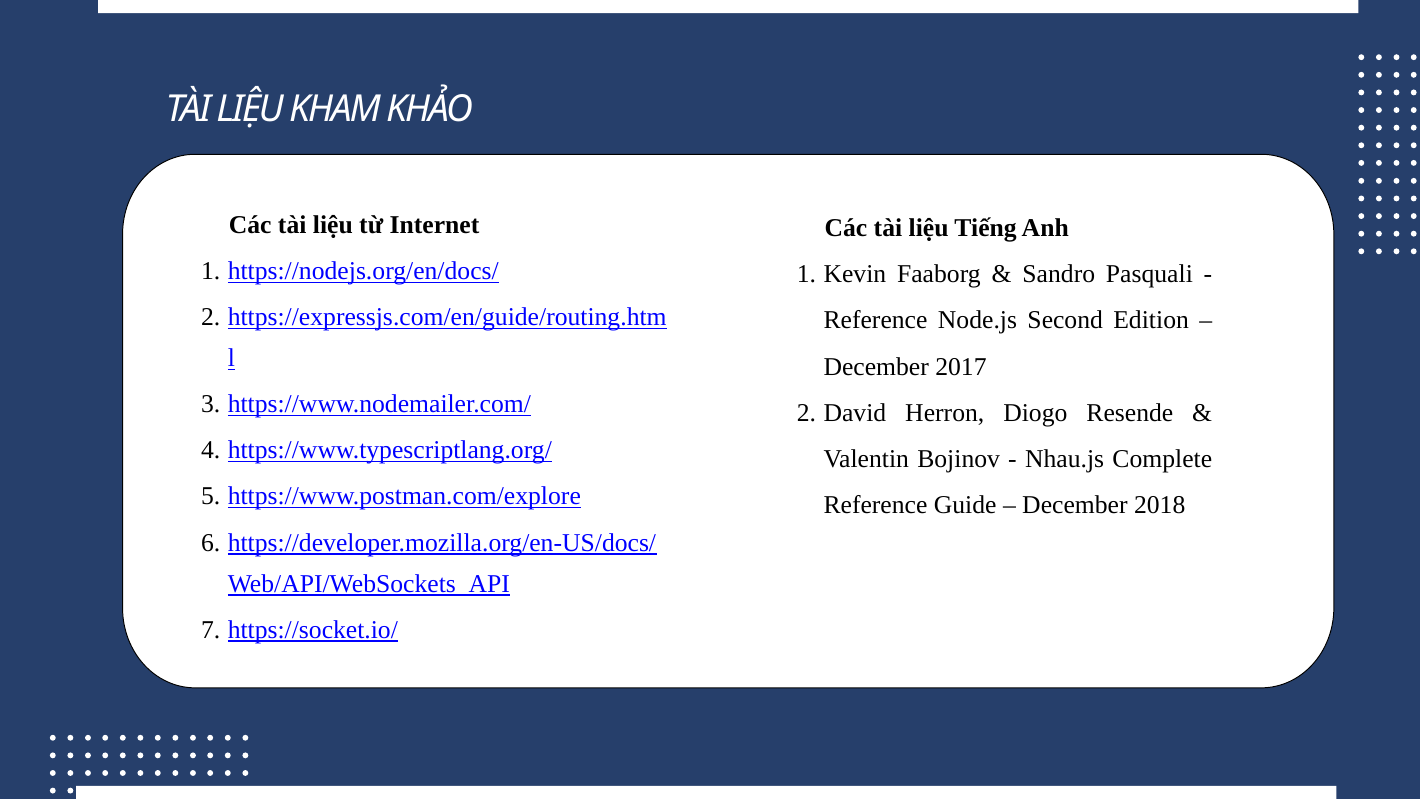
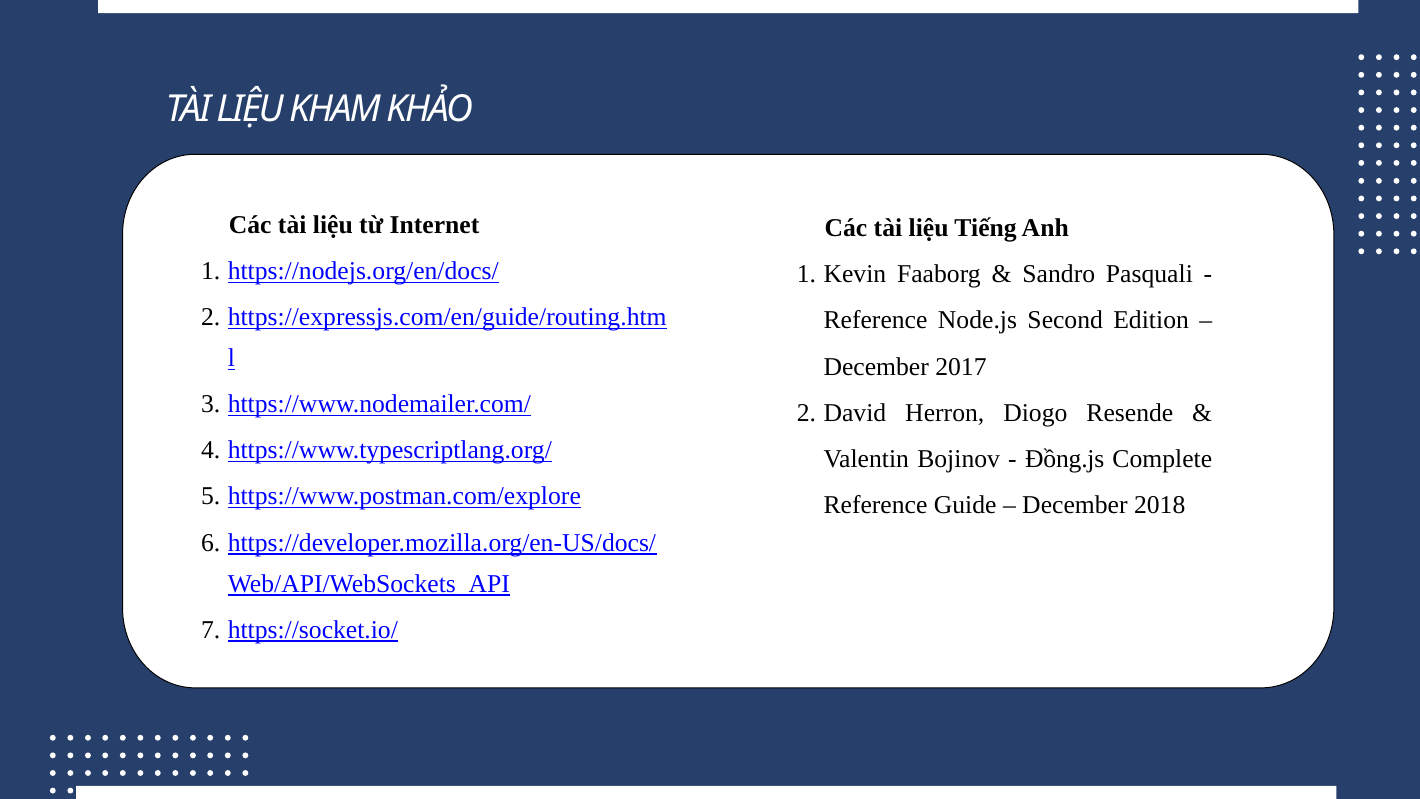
Nhau.js: Nhau.js -> Đồng.js
